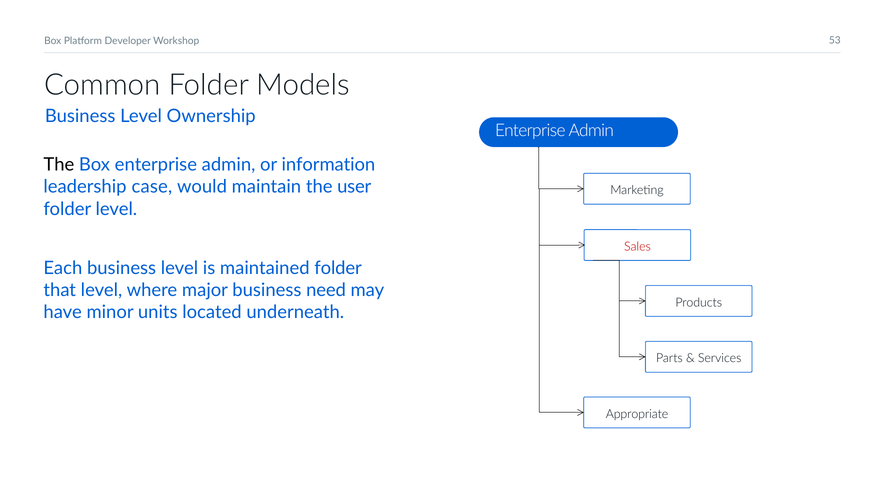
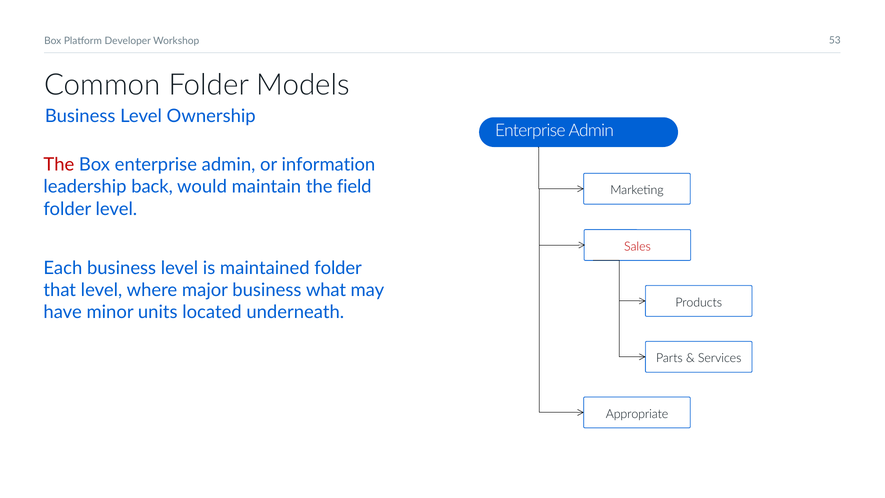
The at (59, 165) colour: black -> red
case: case -> back
user: user -> field
need: need -> what
